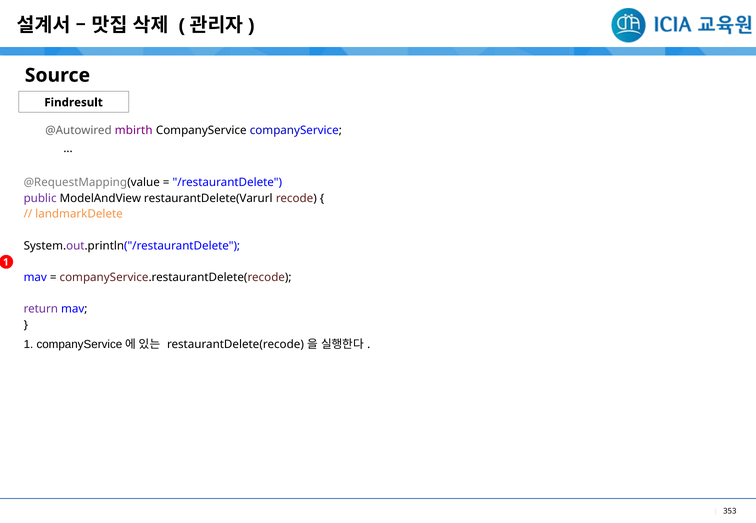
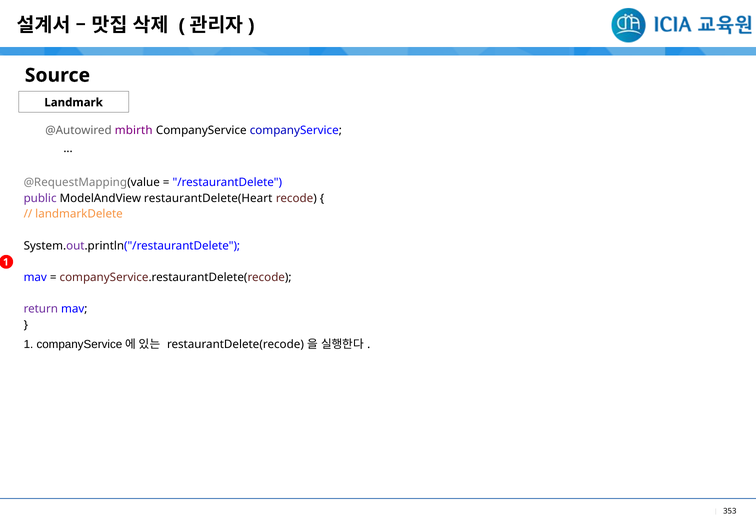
Findresult: Findresult -> Landmark
restaurantDelete(Varurl: restaurantDelete(Varurl -> restaurantDelete(Heart
